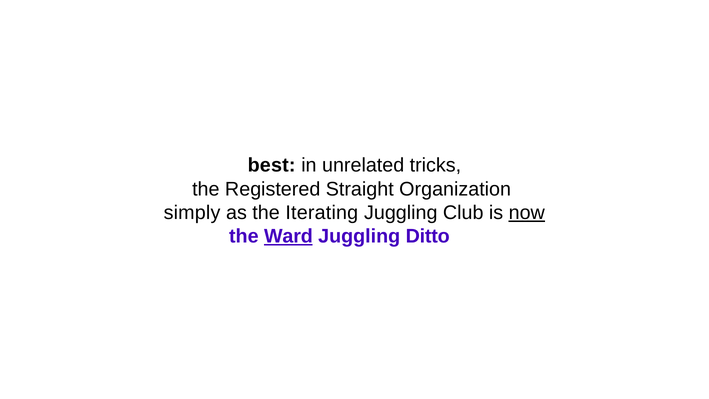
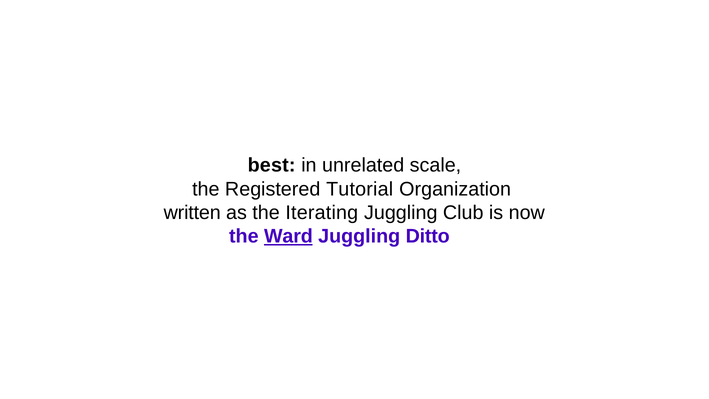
tricks: tricks -> scale
Straight: Straight -> Tutorial
simply: simply -> written
now underline: present -> none
